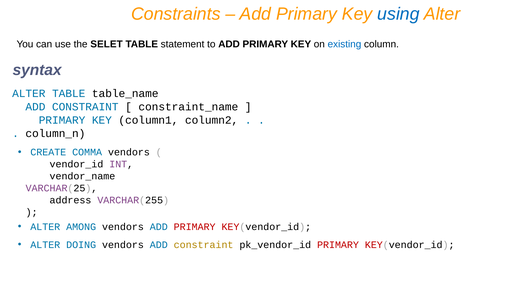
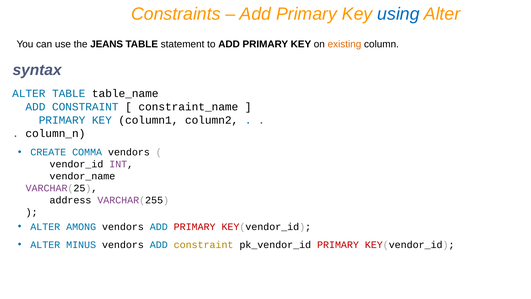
SELET: SELET -> JEANS
existing colour: blue -> orange
DOING: DOING -> MINUS
